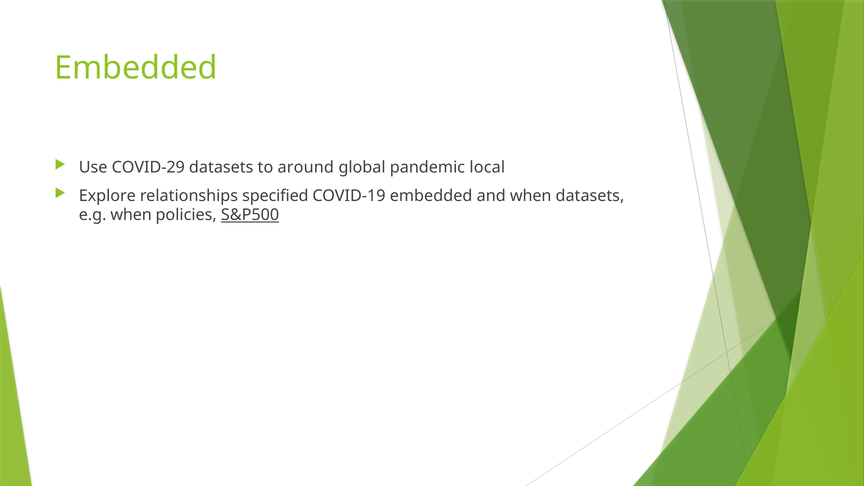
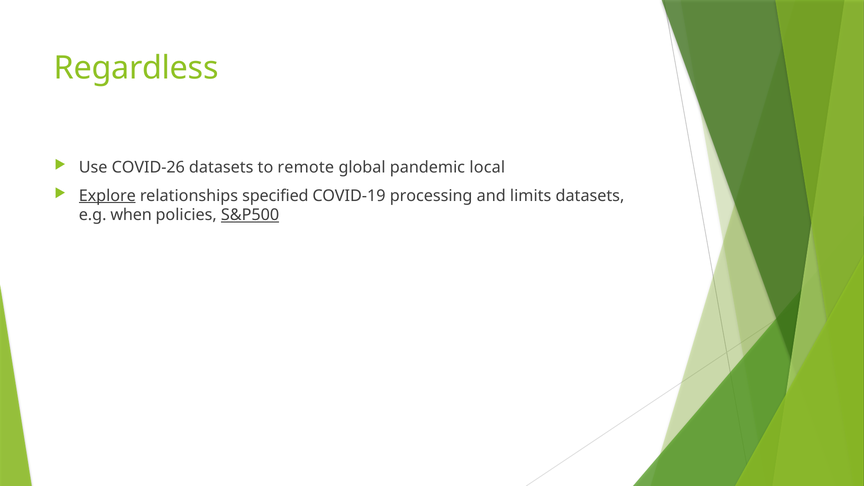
Embedded at (136, 68): Embedded -> Regardless
COVID-29: COVID-29 -> COVID-26
around: around -> remote
Explore underline: none -> present
COVID-19 embedded: embedded -> processing
and when: when -> limits
